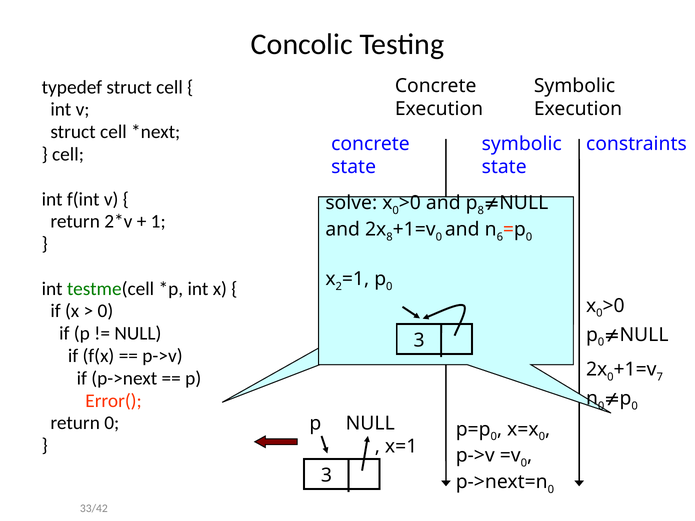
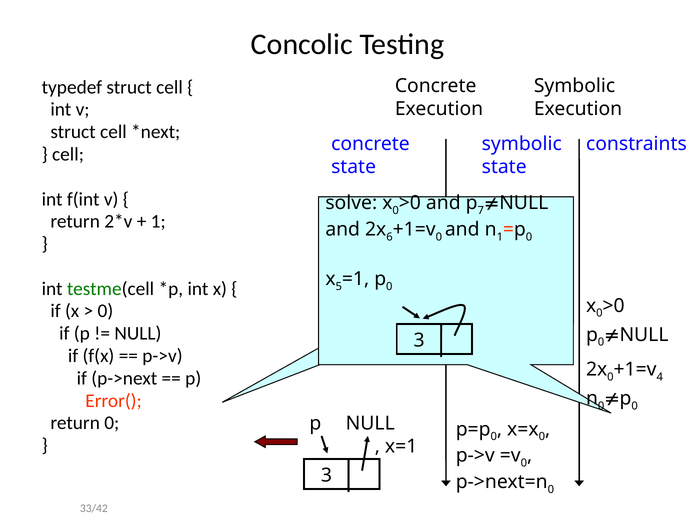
p 8: 8 -> 7
8 at (390, 237): 8 -> 6
6 at (500, 237): 6 -> 1
2: 2 -> 5
7: 7 -> 4
